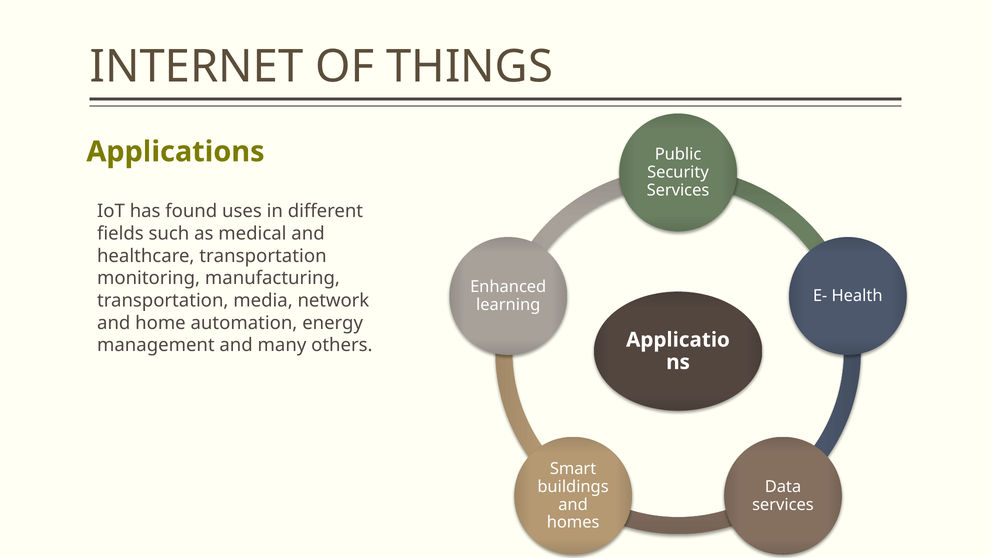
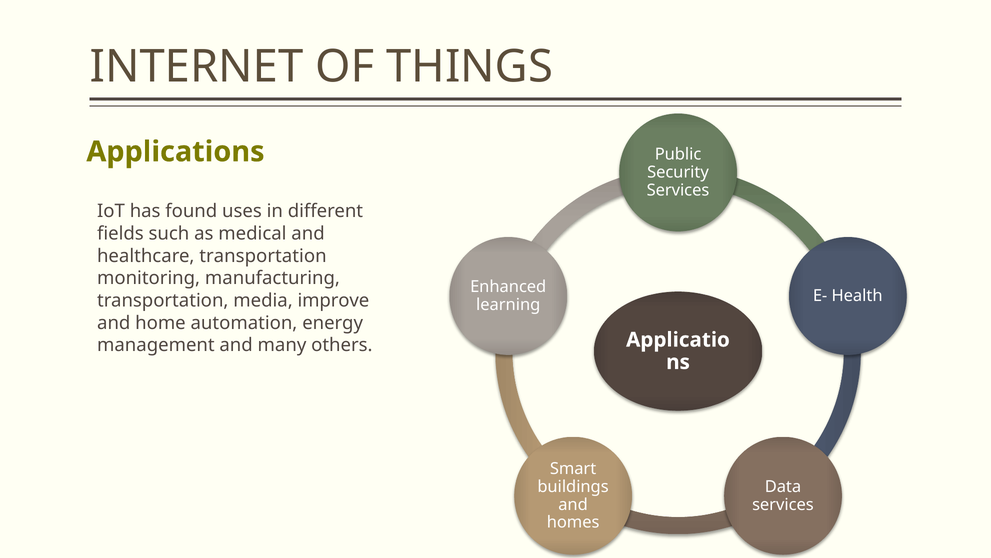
network: network -> improve
